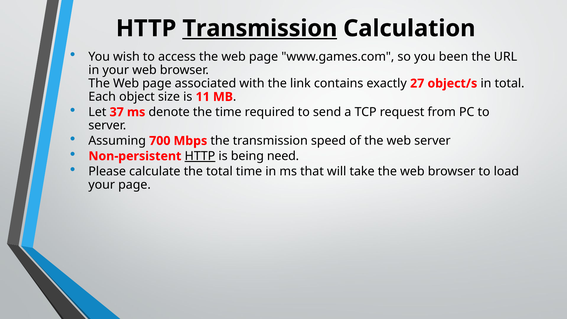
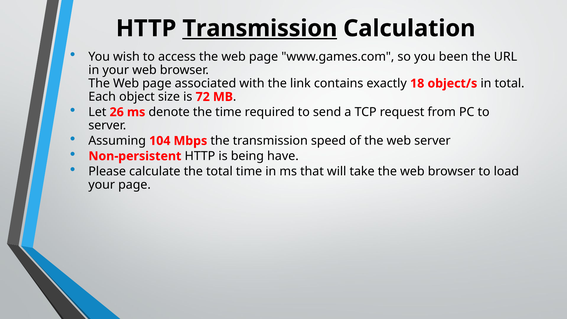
27: 27 -> 18
11: 11 -> 72
37: 37 -> 26
700: 700 -> 104
HTTP at (200, 156) underline: present -> none
need: need -> have
